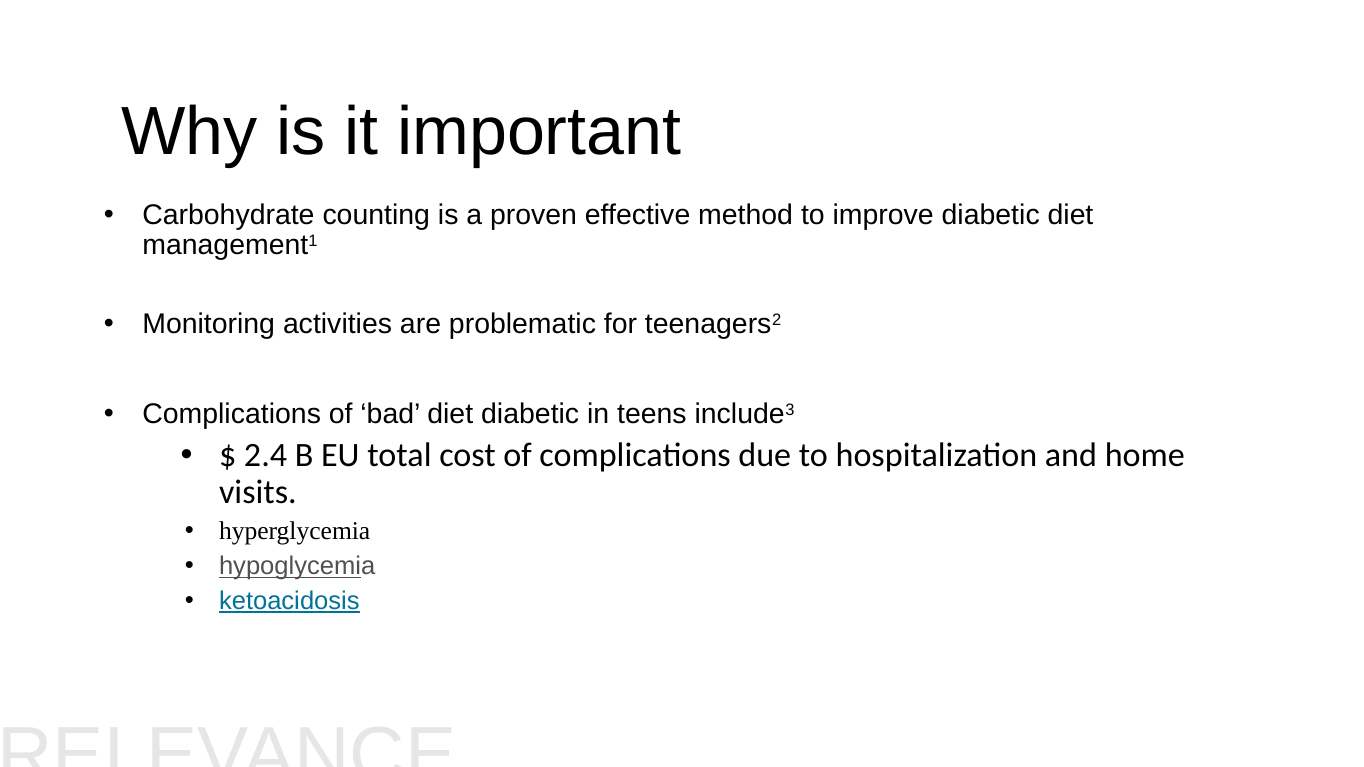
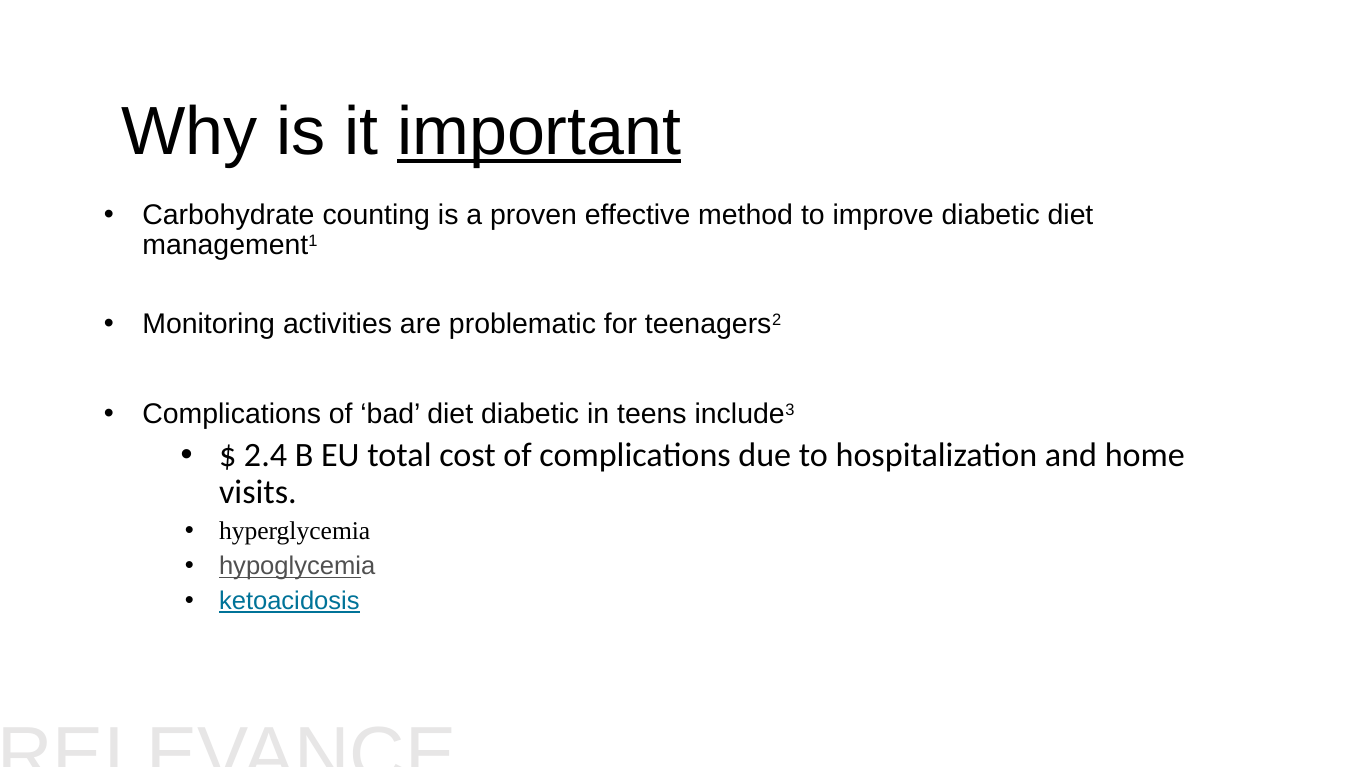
important underline: none -> present
